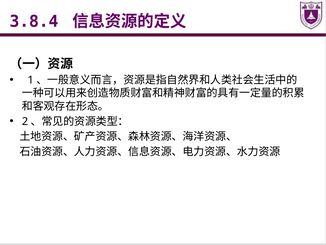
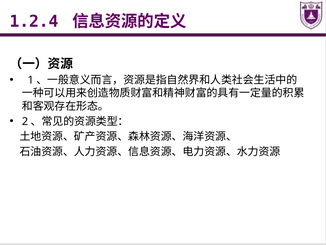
3.8.4: 3.8.4 -> 1.2.4
